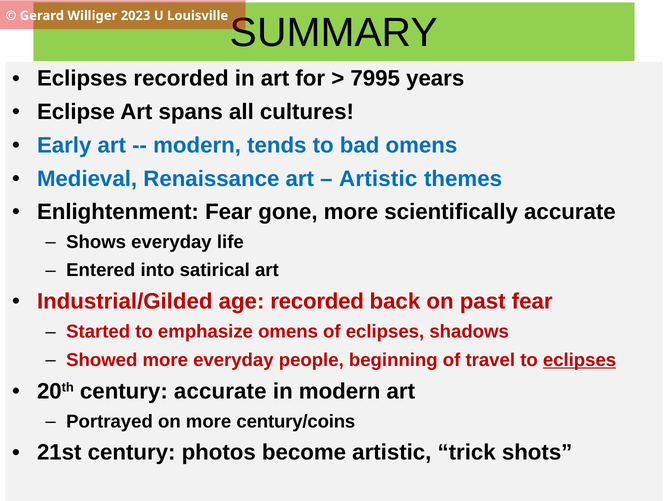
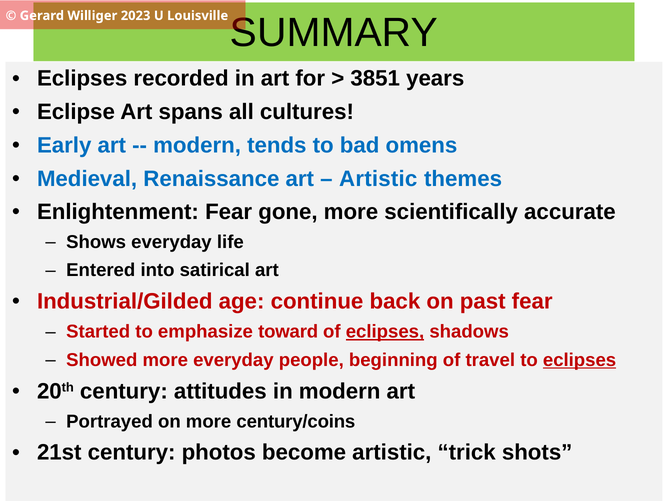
7995: 7995 -> 3851
age recorded: recorded -> continue
emphasize omens: omens -> toward
eclipses at (385, 332) underline: none -> present
century accurate: accurate -> attitudes
